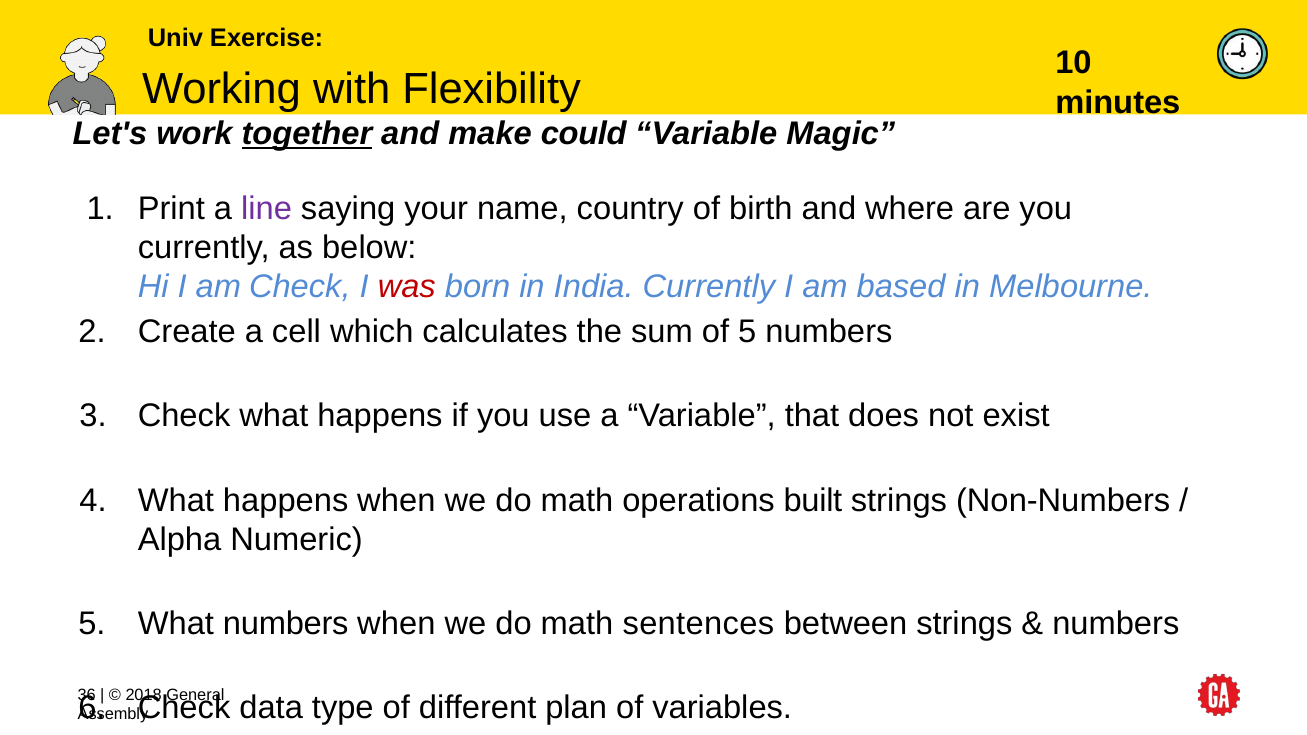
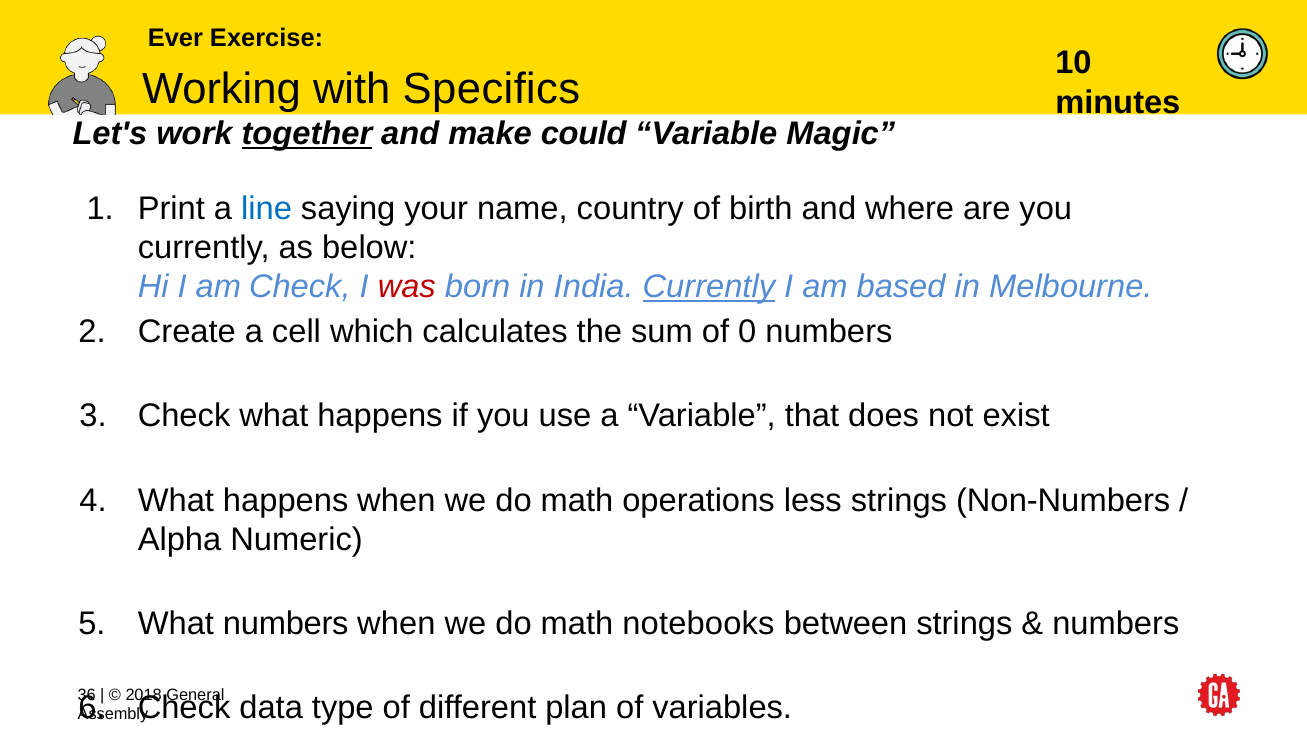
Univ: Univ -> Ever
Flexibility: Flexibility -> Speciﬁcs
line colour: purple -> blue
Currently at (709, 287) underline: none -> present
of 5: 5 -> 0
built: built -> less
sentences: sentences -> notebooks
